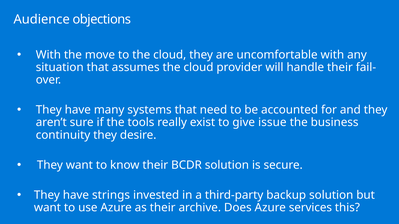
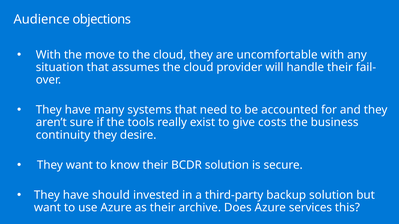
issue: issue -> costs
strings: strings -> should
